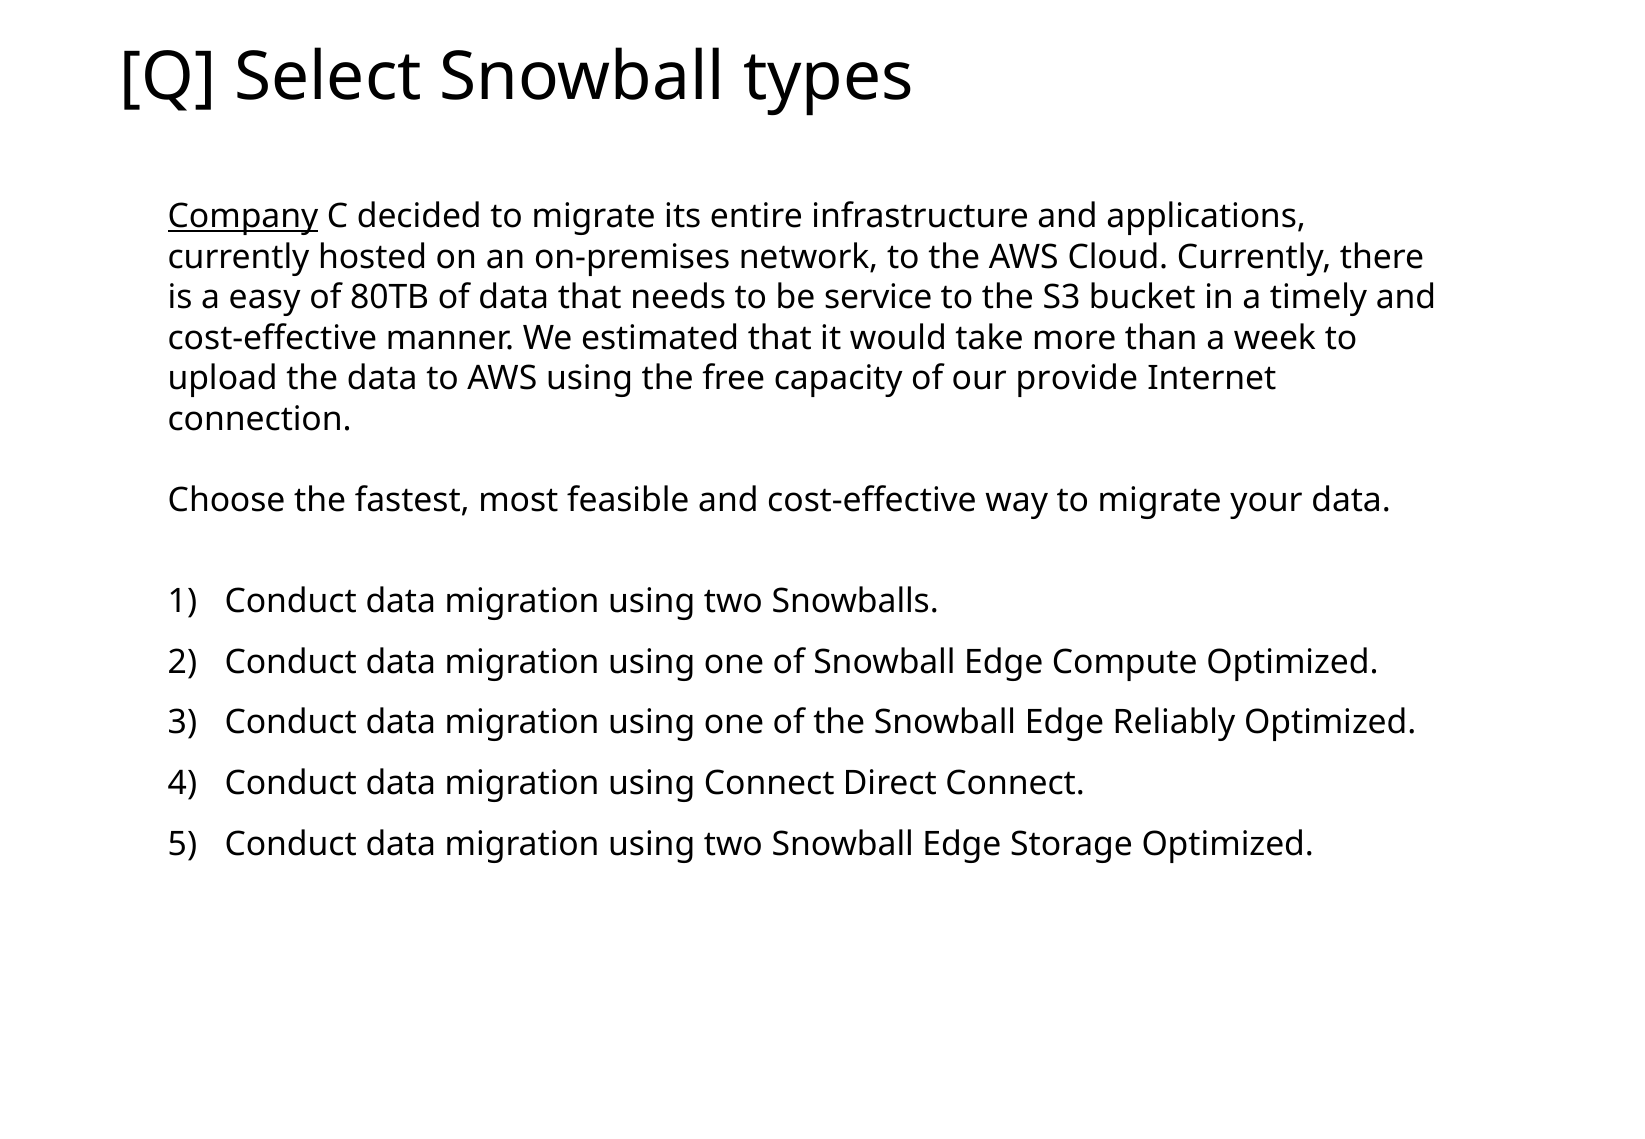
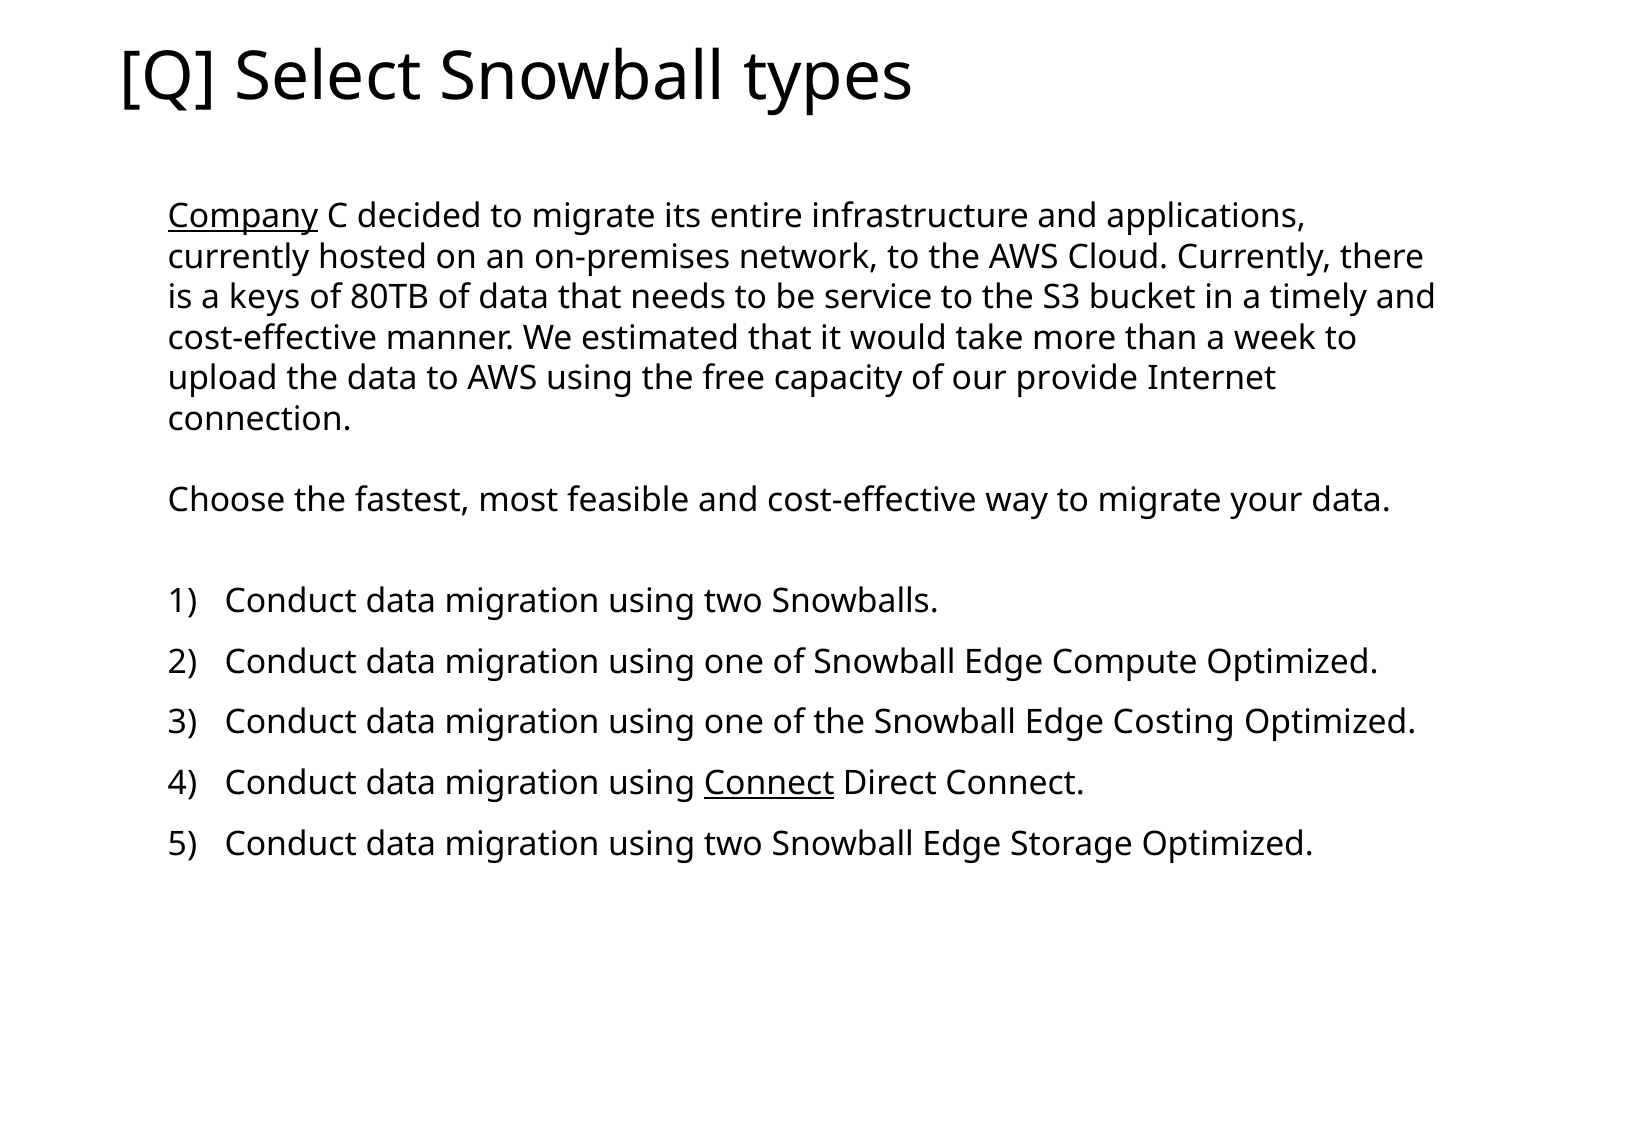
easy: easy -> keys
Reliably: Reliably -> Costing
Connect at (769, 783) underline: none -> present
